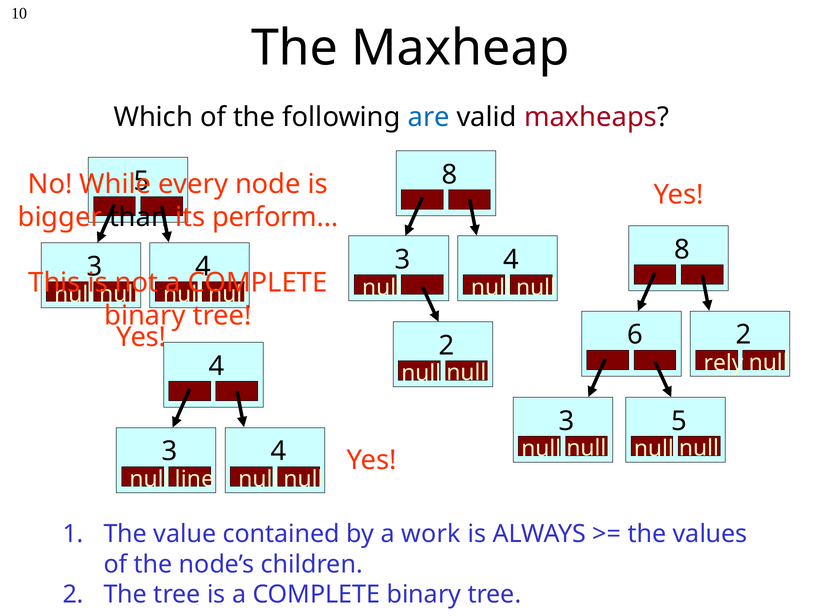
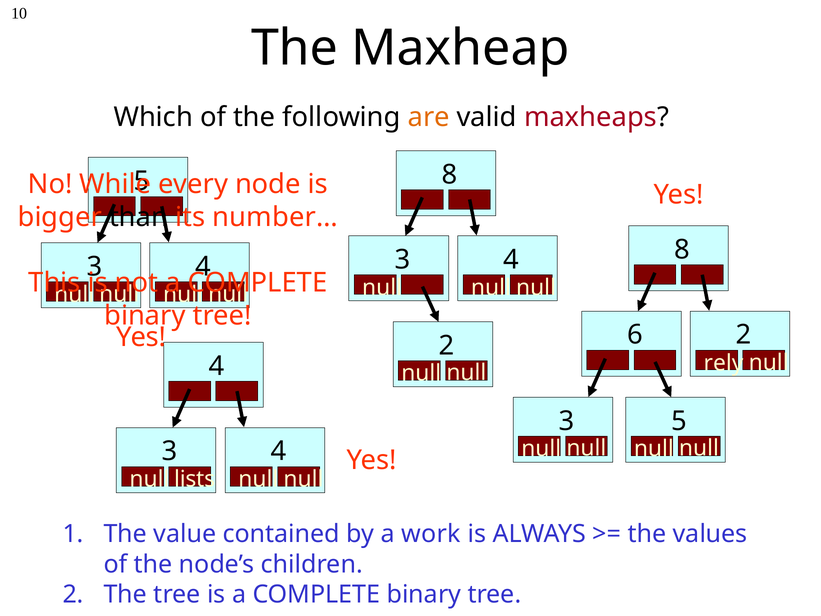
are colour: blue -> orange
perform…: perform… -> number…
line: line -> lists
